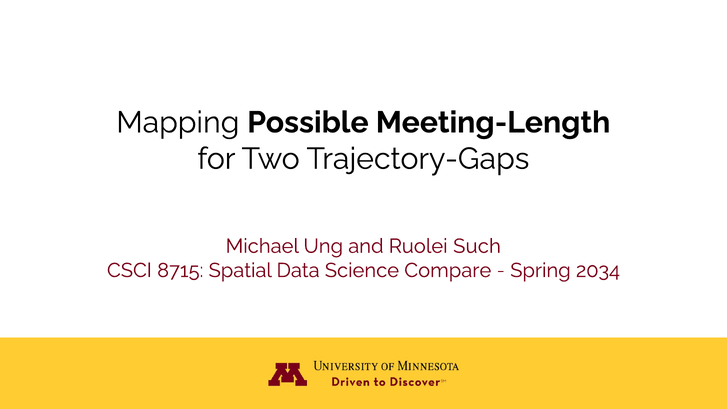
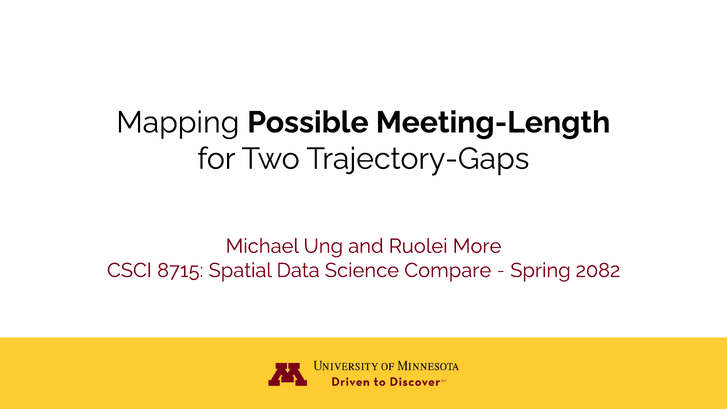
Such: Such -> More
2034: 2034 -> 2082
